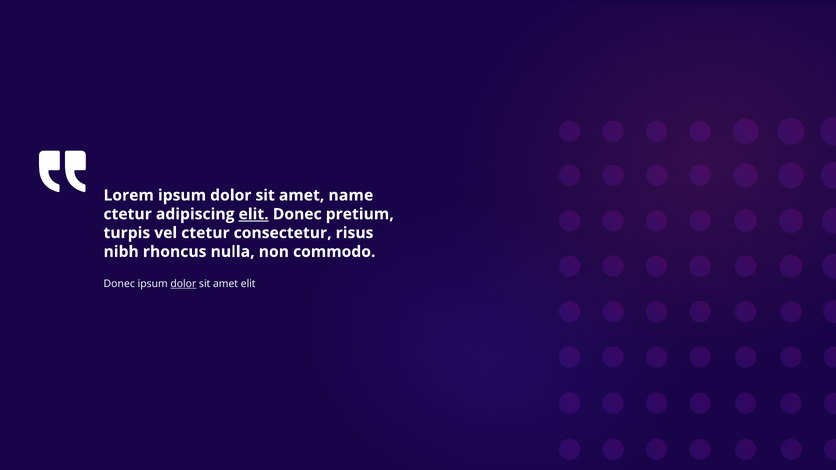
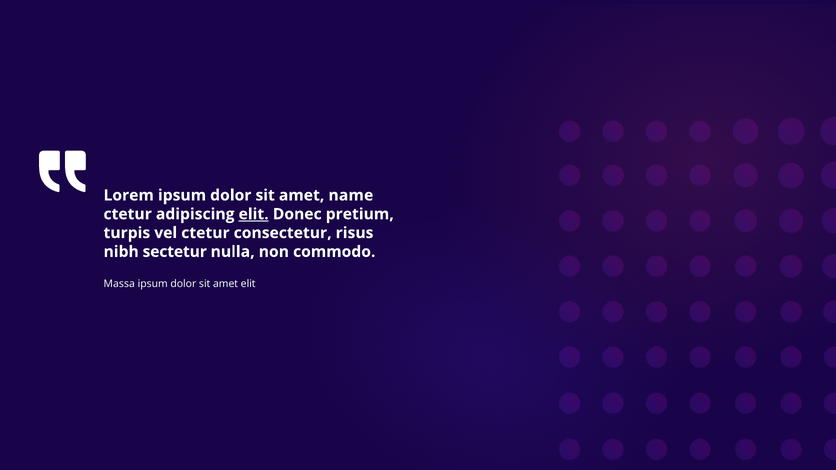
rhoncus: rhoncus -> sectetur
Donec at (119, 284): Donec -> Massa
dolor at (183, 284) underline: present -> none
